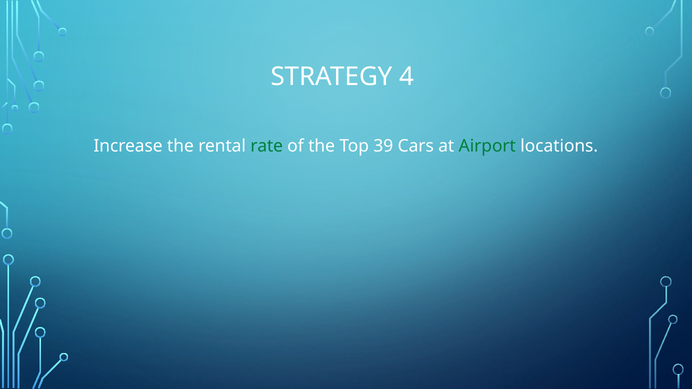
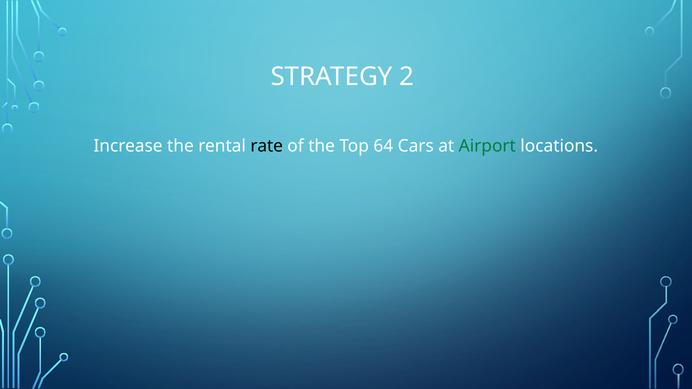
4: 4 -> 2
rate colour: green -> black
39: 39 -> 64
